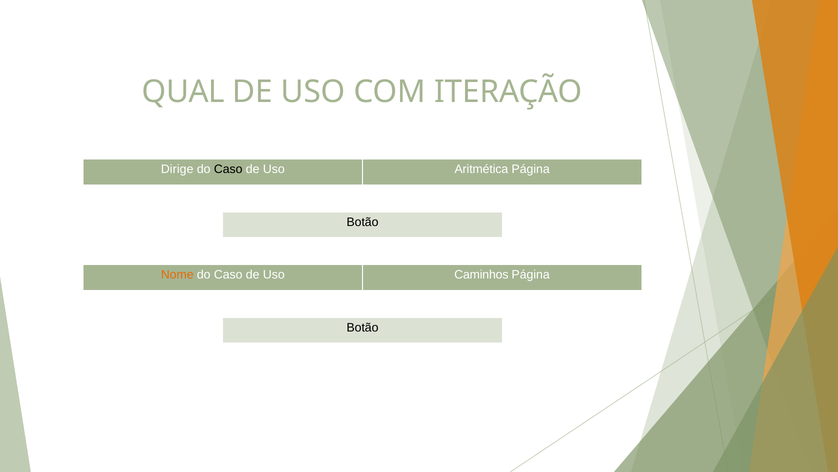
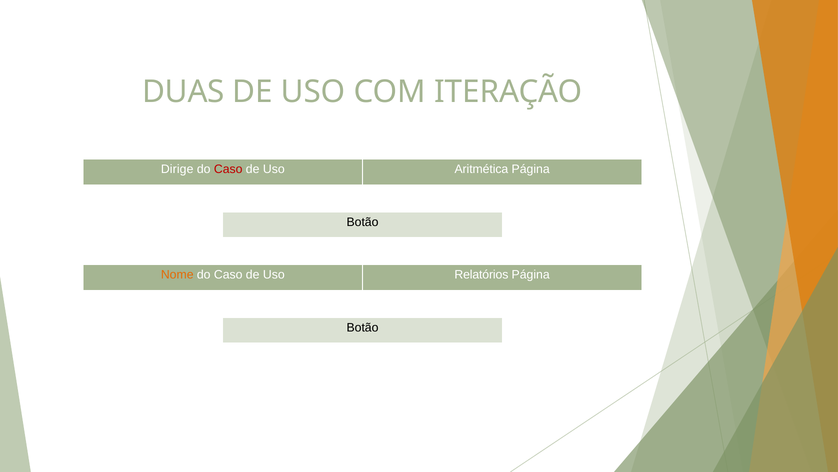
QUAL: QUAL -> DUAS
Caso at (228, 169) colour: black -> red
Caminhos: Caminhos -> Relatórios
